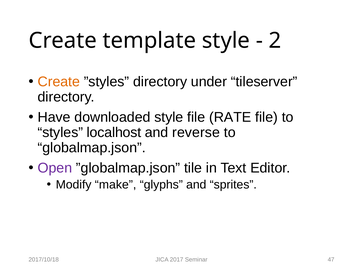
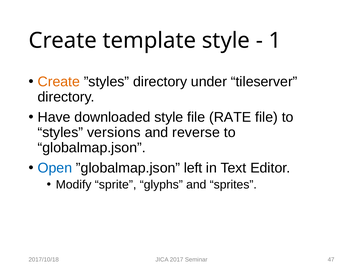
2: 2 -> 1
localhost: localhost -> versions
Open colour: purple -> blue
tile: tile -> left
make: make -> sprite
